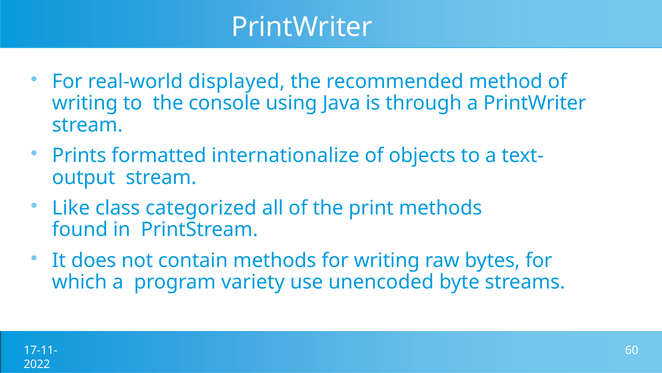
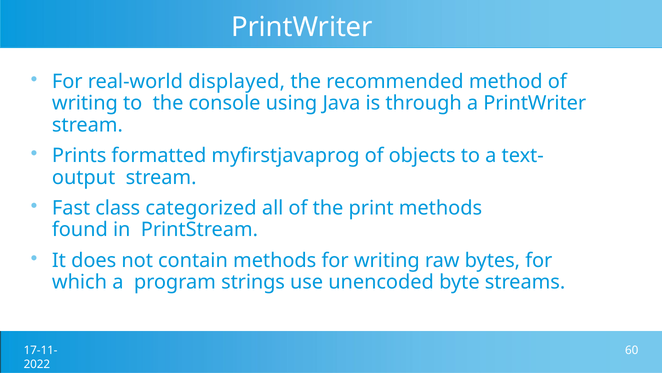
internationalize: internationalize -> myfirstjavaprog
Like: Like -> Fast
variety: variety -> strings
